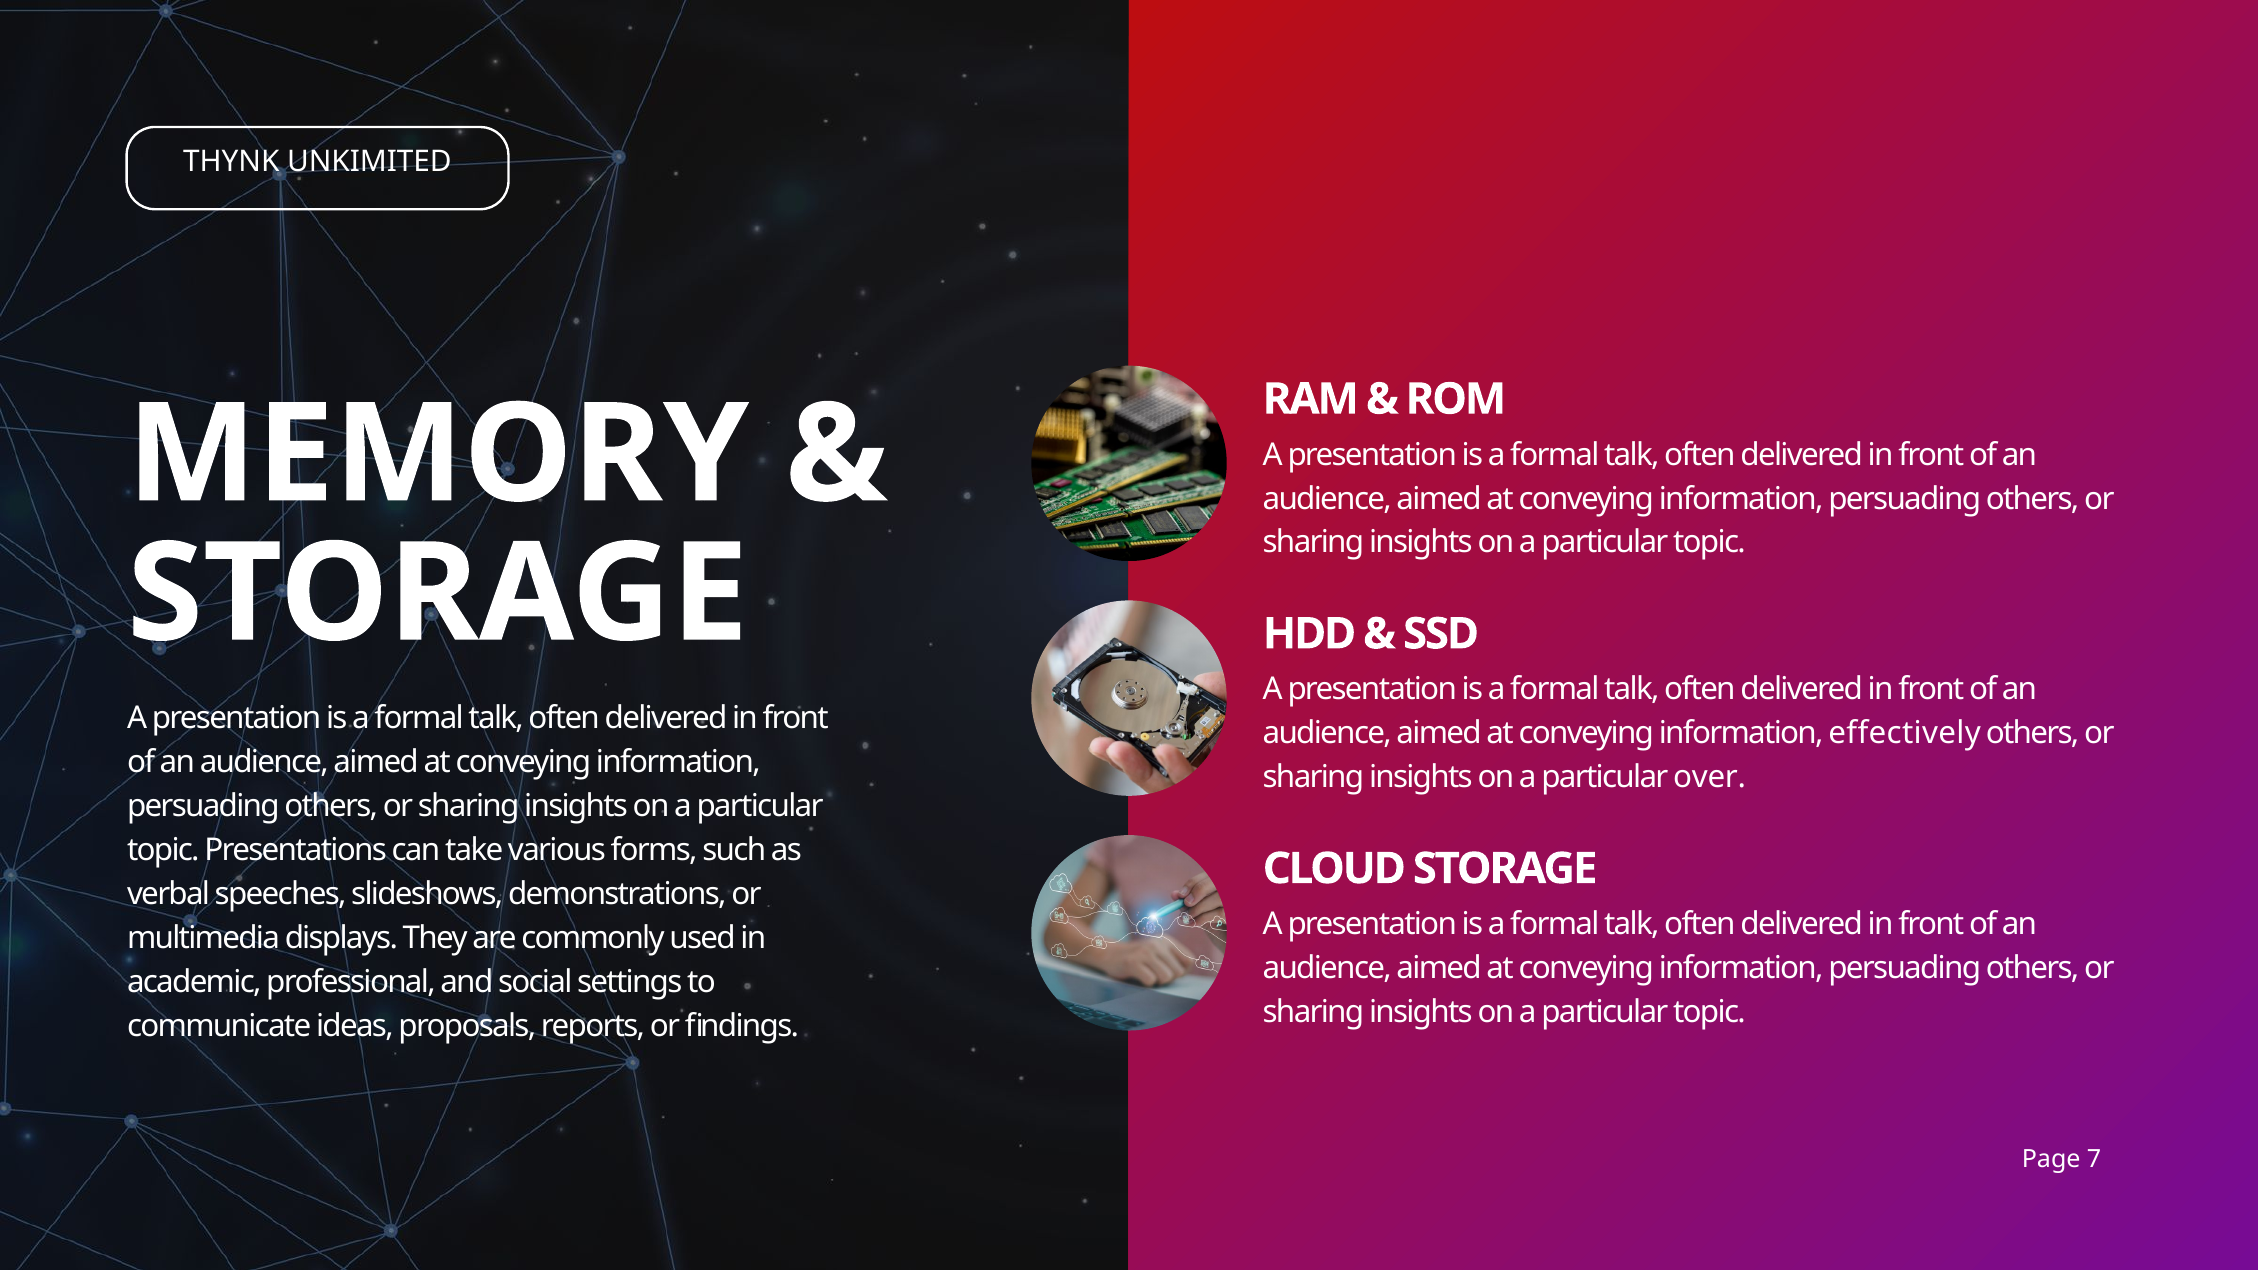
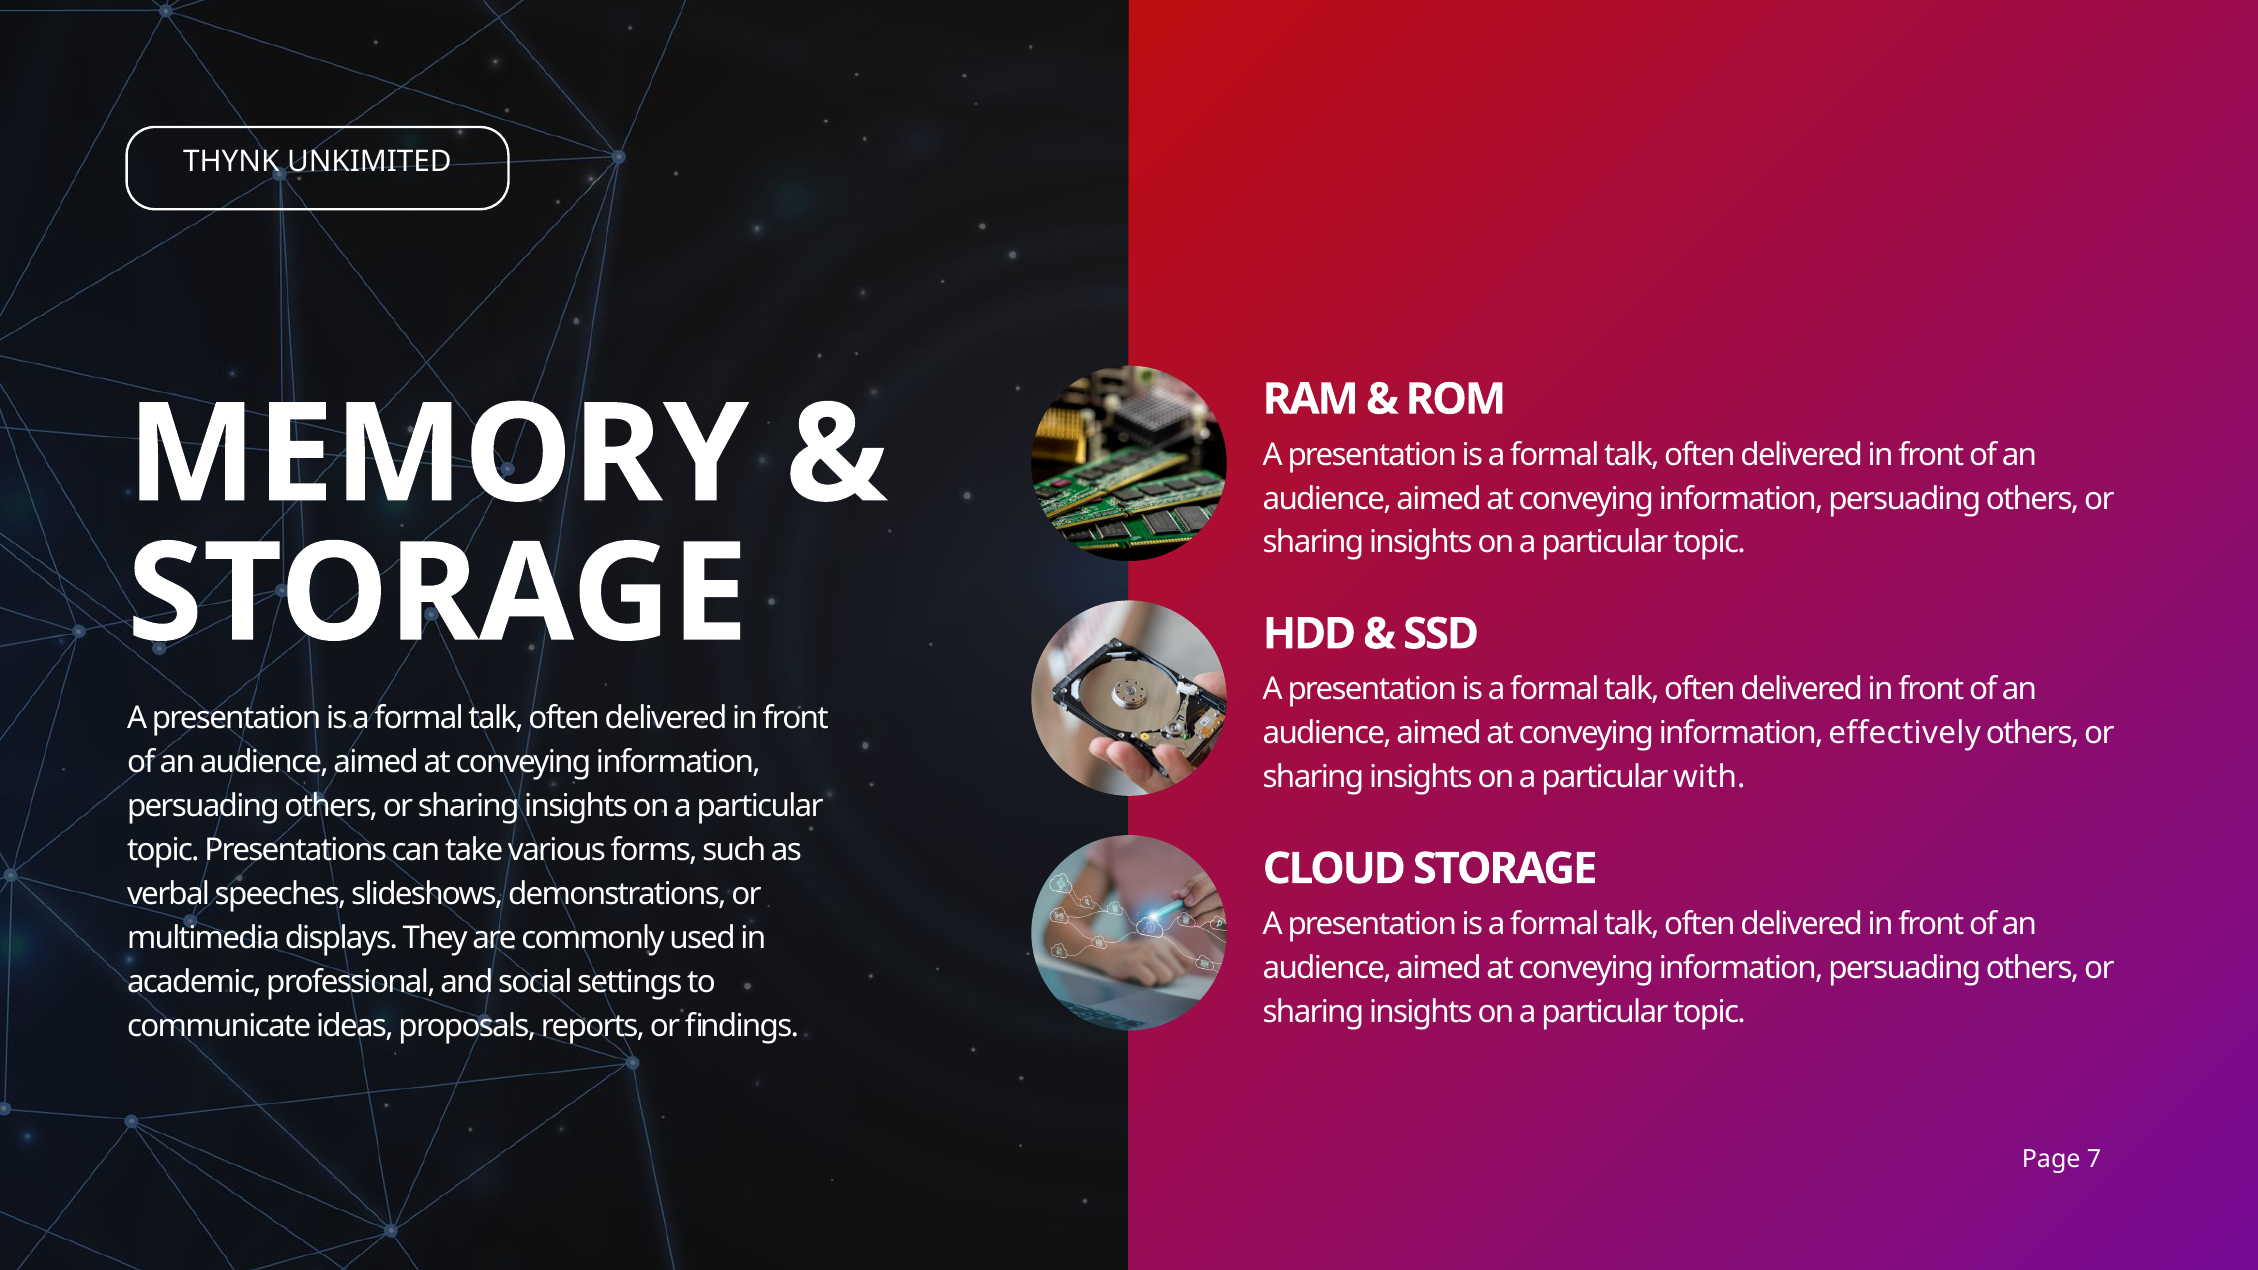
over: over -> with
